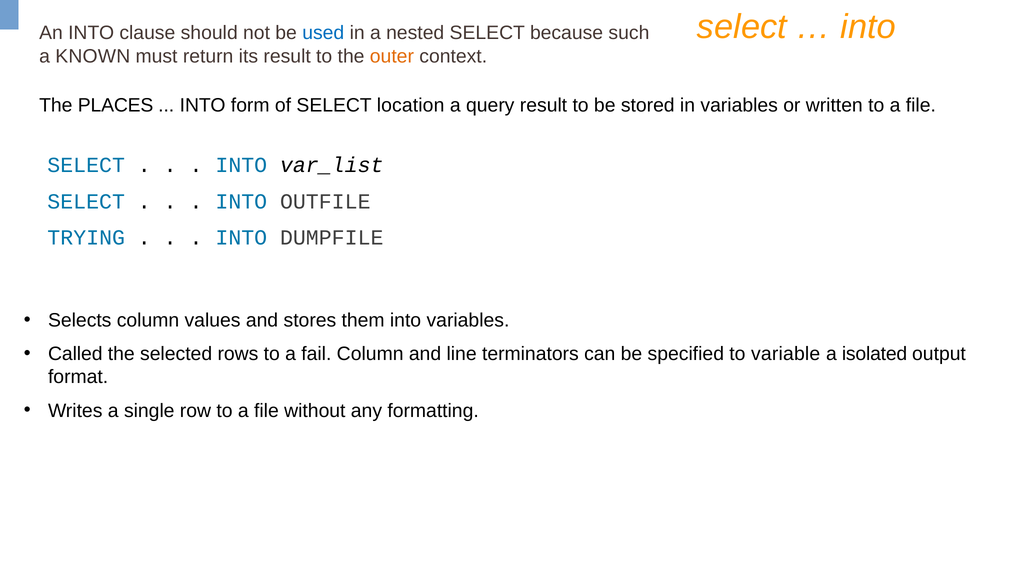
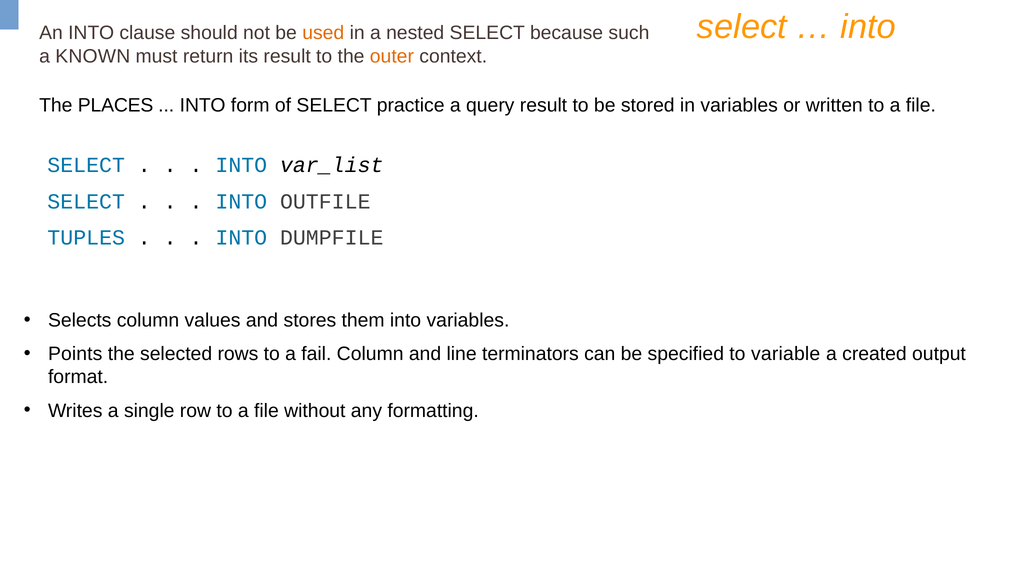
used colour: blue -> orange
location: location -> practice
TRYING: TRYING -> TUPLES
Called: Called -> Points
isolated: isolated -> created
